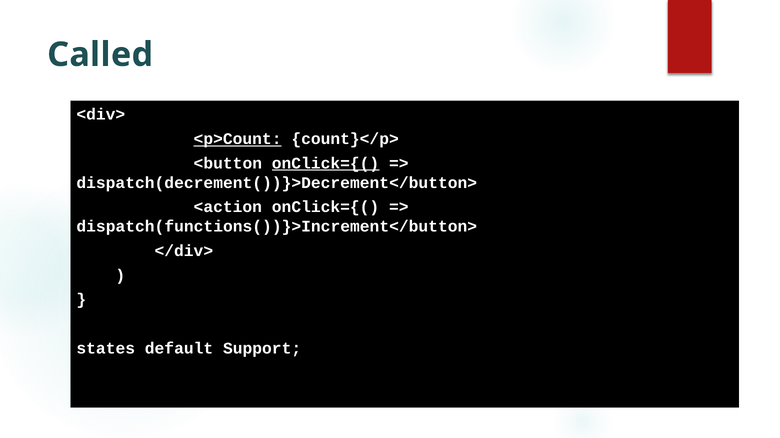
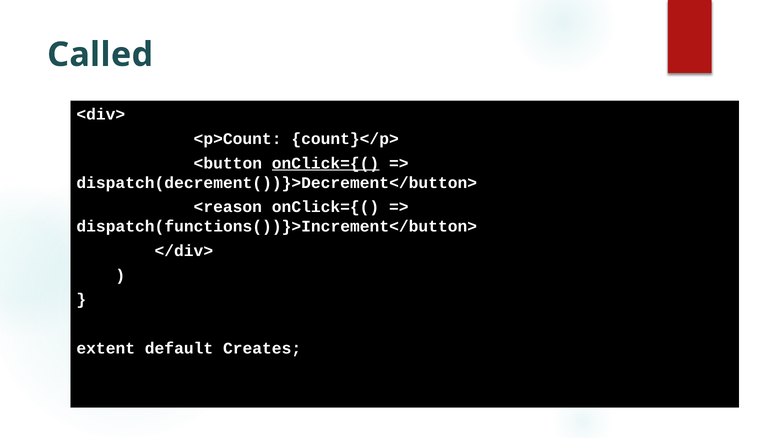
<p>Count underline: present -> none
<action: <action -> <reason
states: states -> extent
Support: Support -> Creates
